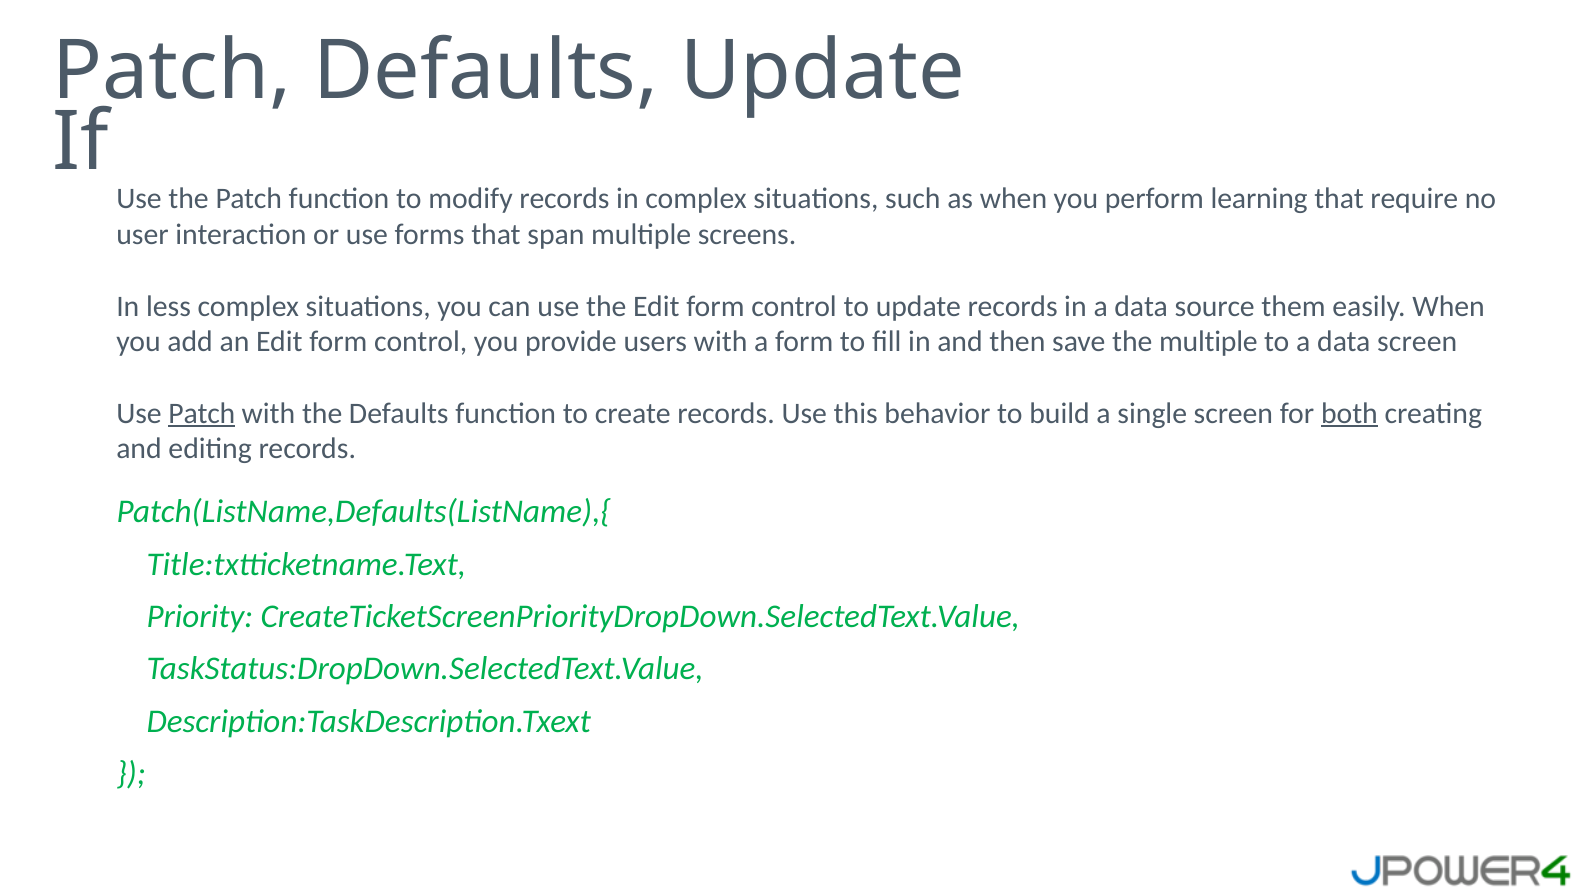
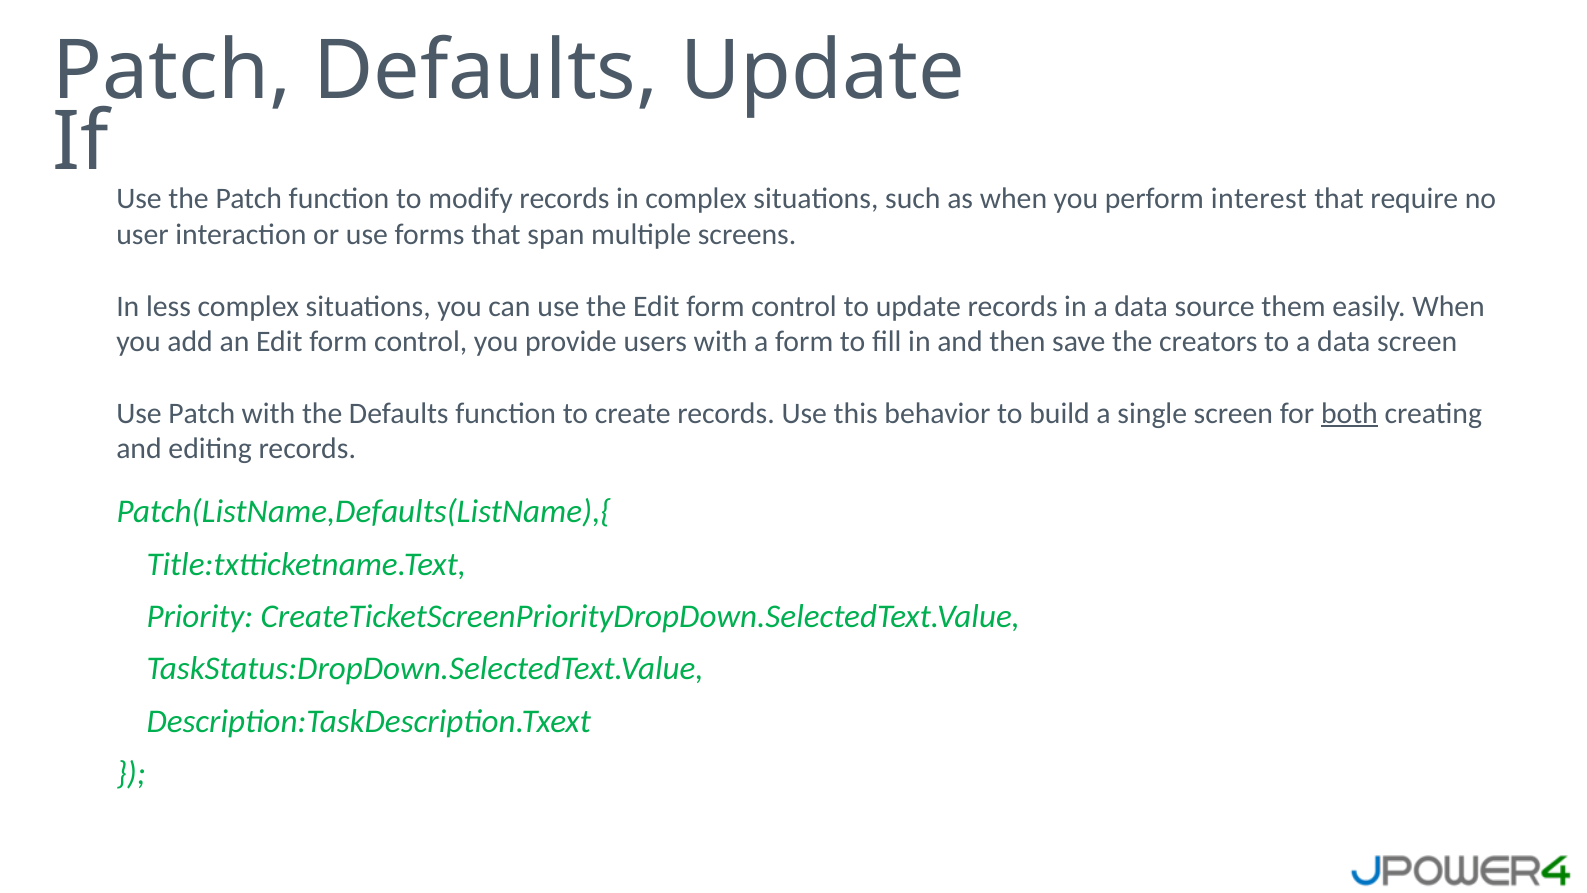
learning: learning -> interest
the multiple: multiple -> creators
Patch at (202, 413) underline: present -> none
